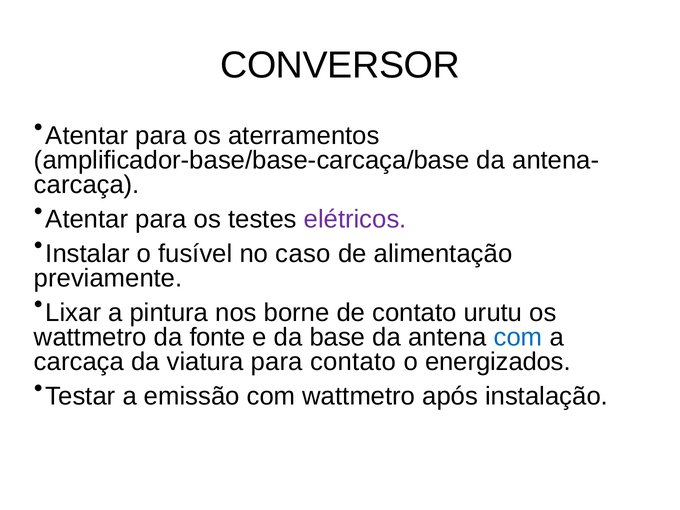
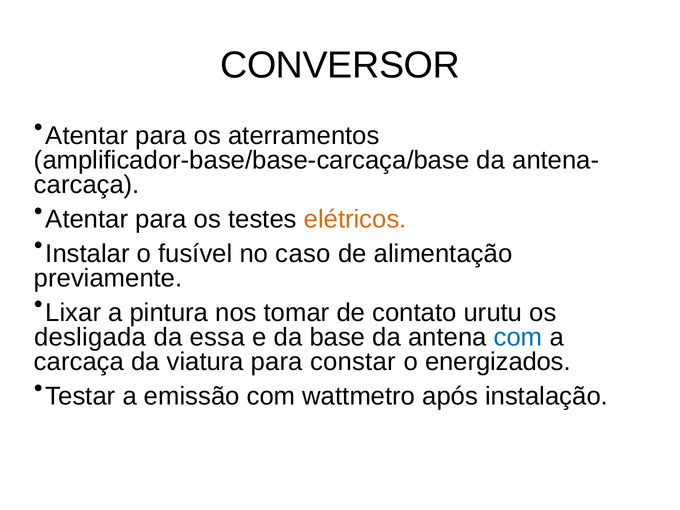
elétricos colour: purple -> orange
borne: borne -> tomar
wattmetro at (90, 337): wattmetro -> desligada
fonte: fonte -> essa
para contato: contato -> constar
